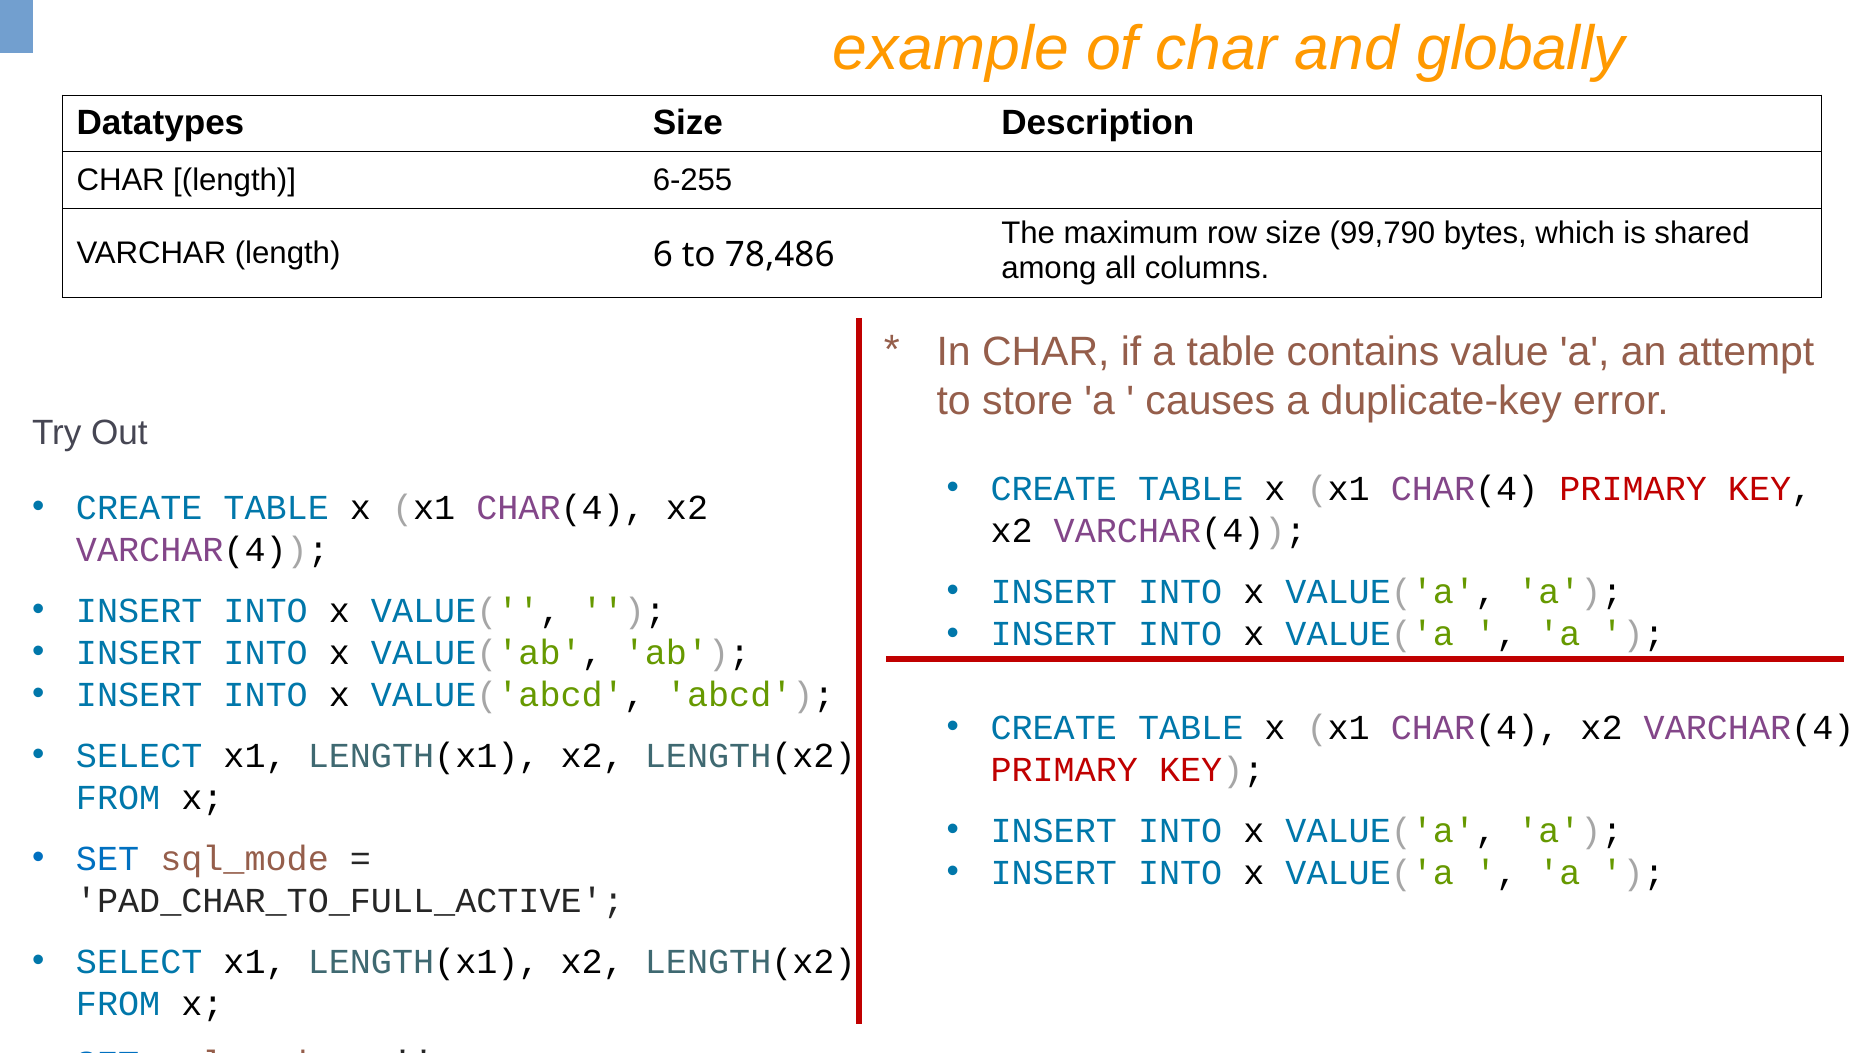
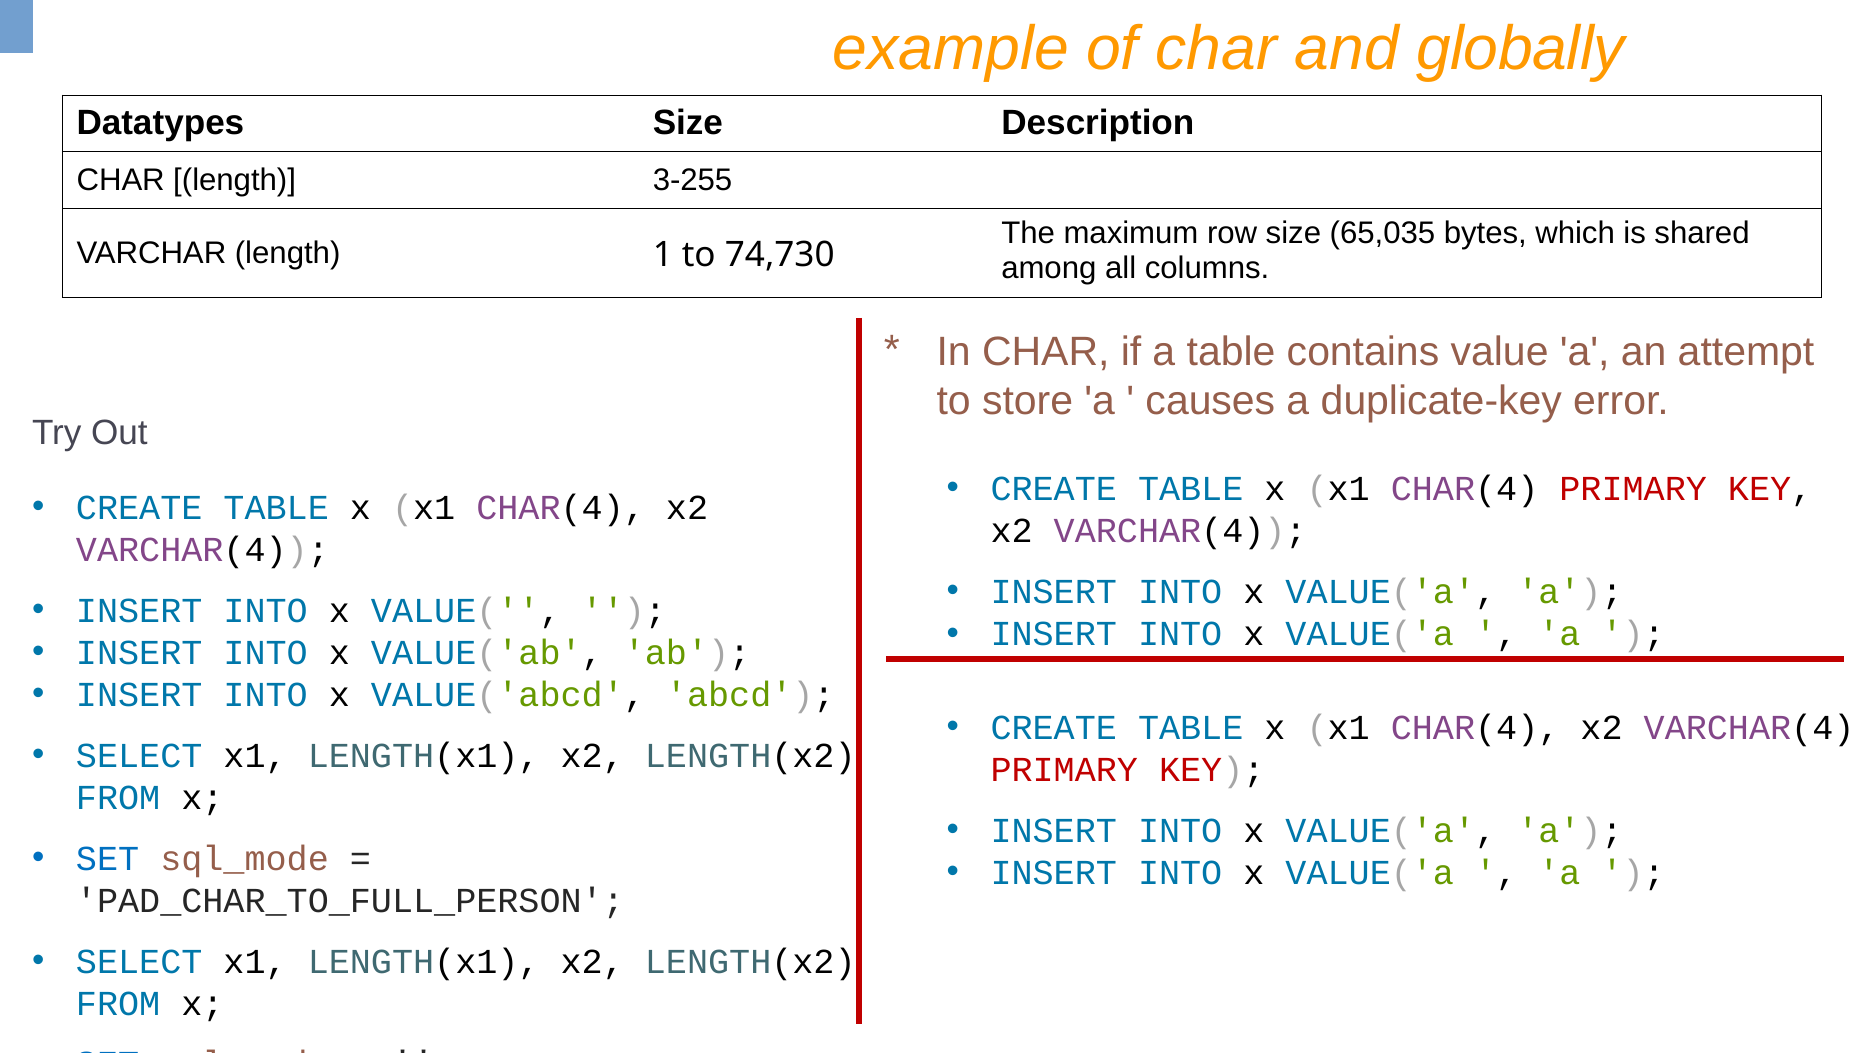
6-255: 6-255 -> 3-255
99,790: 99,790 -> 65,035
6: 6 -> 1
78,486: 78,486 -> 74,730
PAD_CHAR_TO_FULL_ACTIVE: PAD_CHAR_TO_FULL_ACTIVE -> PAD_CHAR_TO_FULL_PERSON
